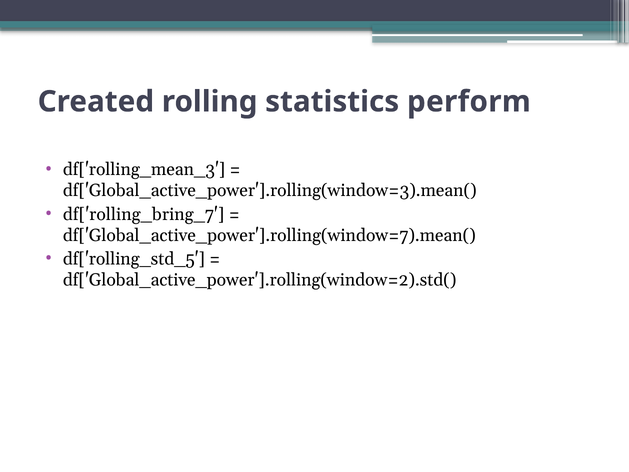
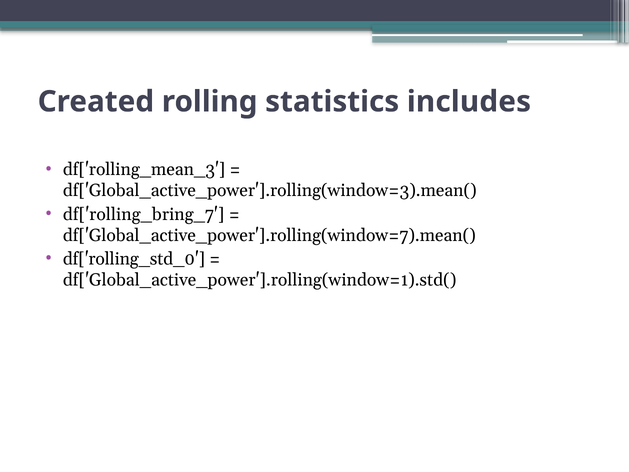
perform: perform -> includes
df['rolling_std_5: df['rolling_std_5 -> df['rolling_std_0
df['Global_active_power'].rolling(window=2).std(: df['Global_active_power'].rolling(window=2).std( -> df['Global_active_power'].rolling(window=1).std(
